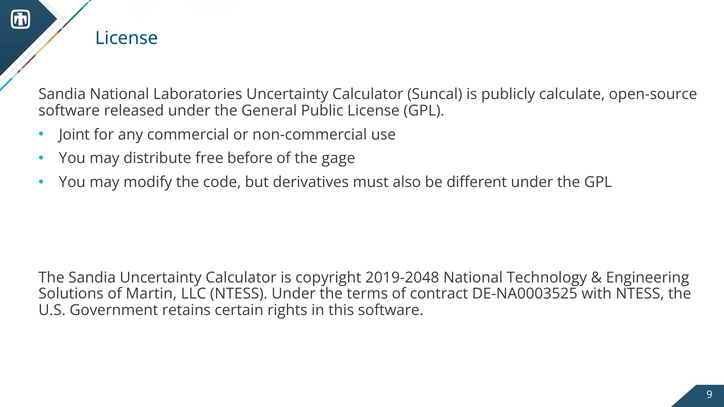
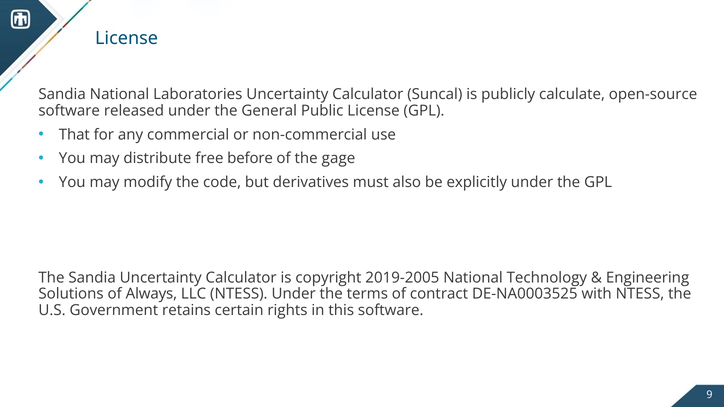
Joint: Joint -> That
different: different -> explicitly
2019-2048: 2019-2048 -> 2019-2005
Martin: Martin -> Always
